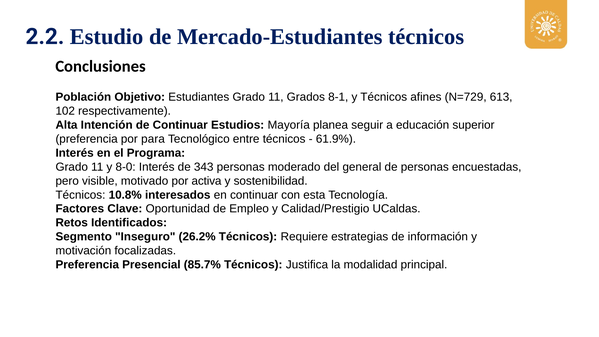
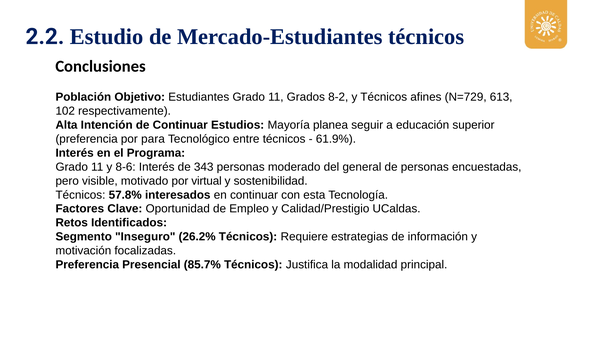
8-1: 8-1 -> 8-2
8-0: 8-0 -> 8-6
activa: activa -> virtual
10.8%: 10.8% -> 57.8%
